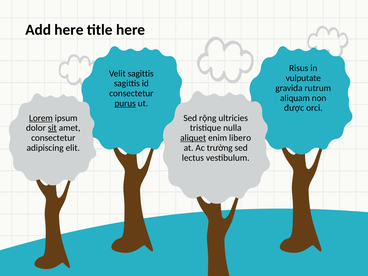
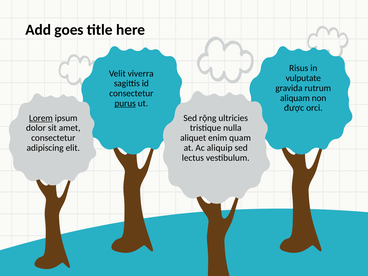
Add here: here -> goes
Velit sagittis: sagittis -> viverra
sit underline: present -> none
aliquet underline: present -> none
libero: libero -> quam
trường: trường -> aliquip
